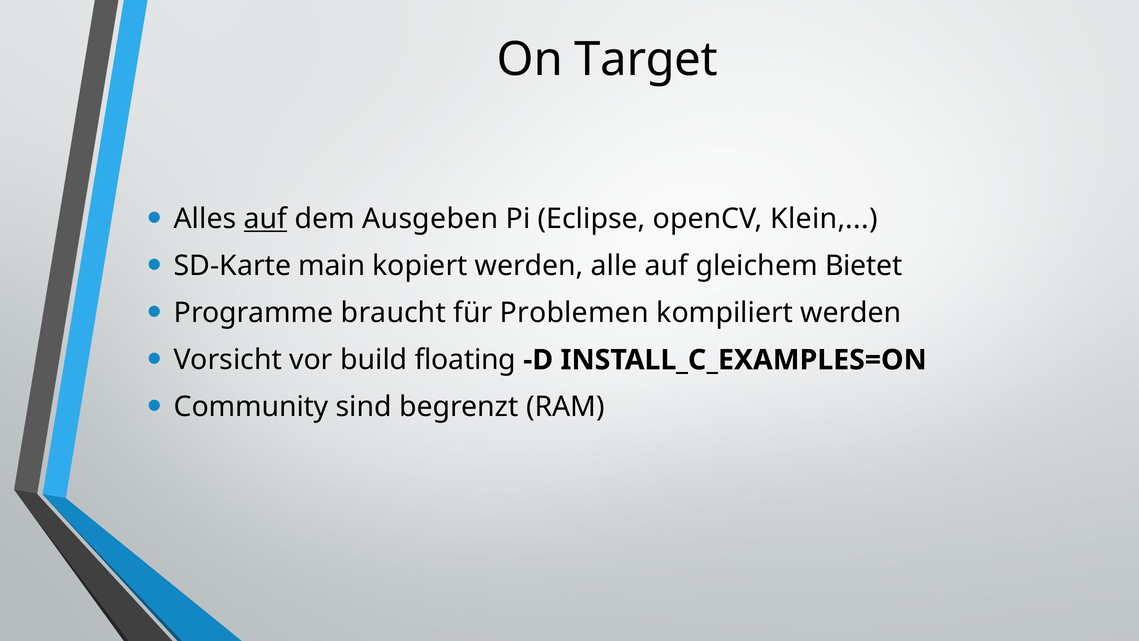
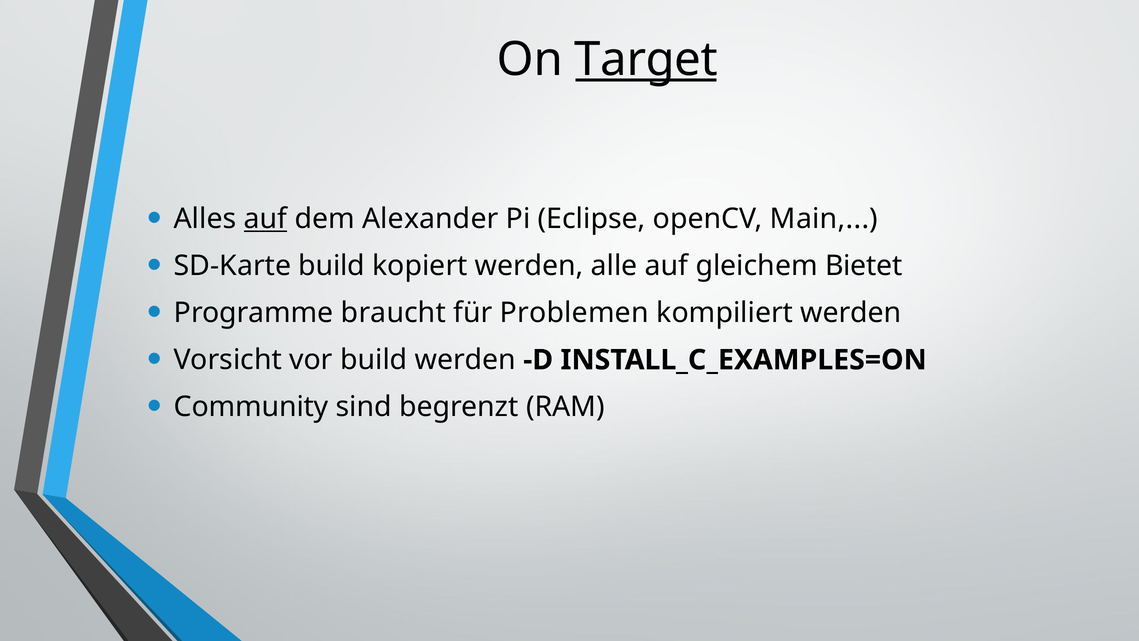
Target underline: none -> present
Ausgeben: Ausgeben -> Alexander
Klein: Klein -> Main
SD-Karte main: main -> build
build floating: floating -> werden
